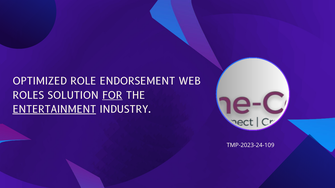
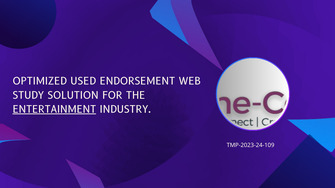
ROLE: ROLE -> USED
ROLES: ROLES -> STUDY
FOR underline: present -> none
